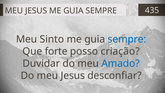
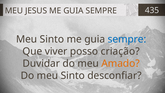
forte: forte -> viver
Amado colour: blue -> orange
Do meu Jesus: Jesus -> Sinto
